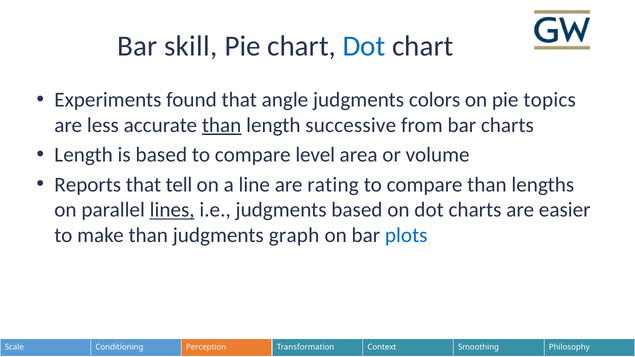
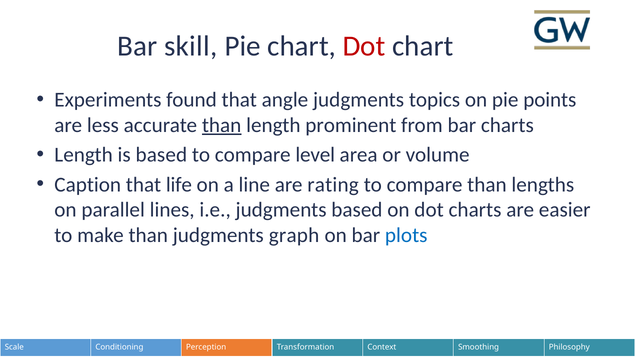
Dot at (364, 46) colour: blue -> red
colors: colors -> topics
topics: topics -> points
successive: successive -> prominent
Reports: Reports -> Caption
tell: tell -> life
lines underline: present -> none
